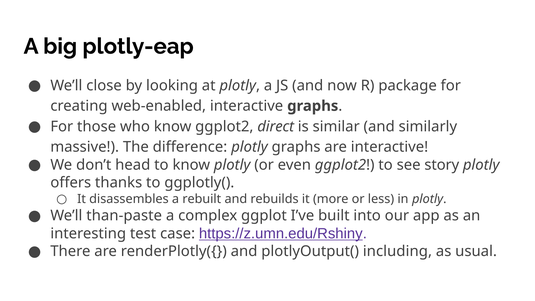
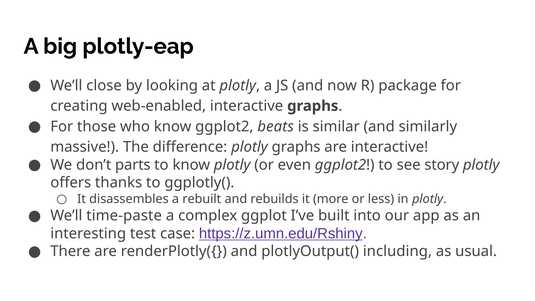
direct: direct -> beats
head: head -> parts
than-paste: than-paste -> time-paste
